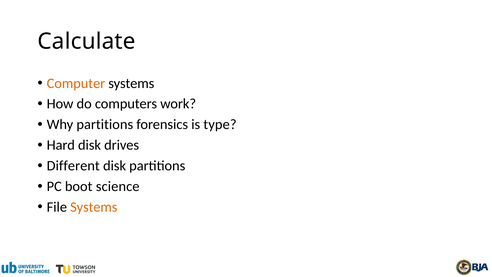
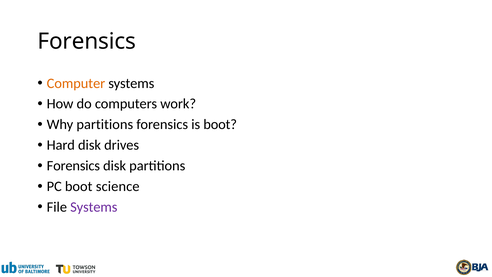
Calculate at (87, 41): Calculate -> Forensics
is type: type -> boot
Different at (73, 166): Different -> Forensics
Systems at (94, 207) colour: orange -> purple
